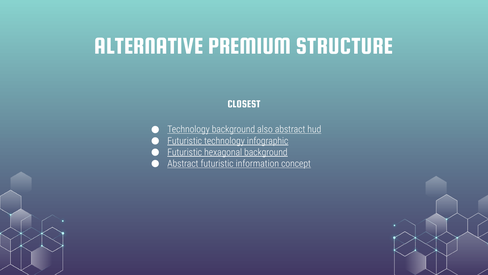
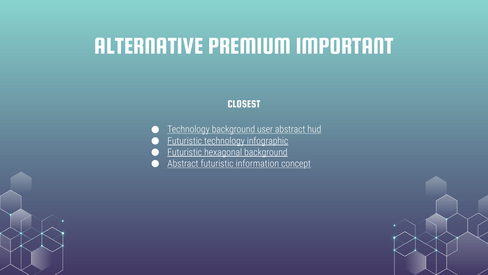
STRUCTURE: STRUCTURE -> IMPORTANT
also: also -> user
